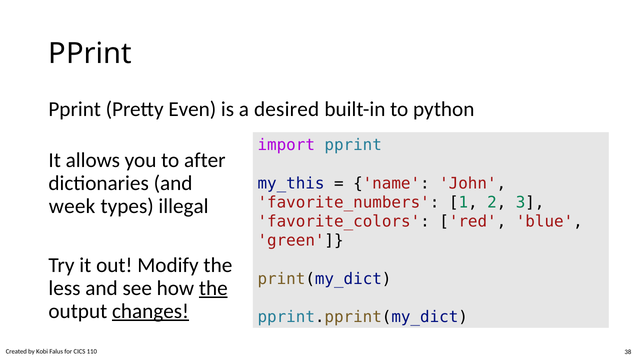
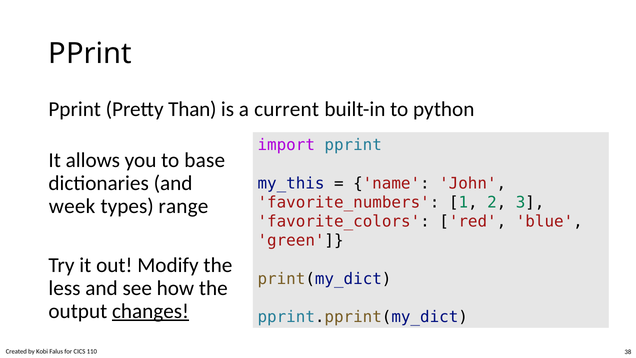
Even: Even -> Than
desired: desired -> current
after: after -> base
illegal: illegal -> range
the at (213, 288) underline: present -> none
